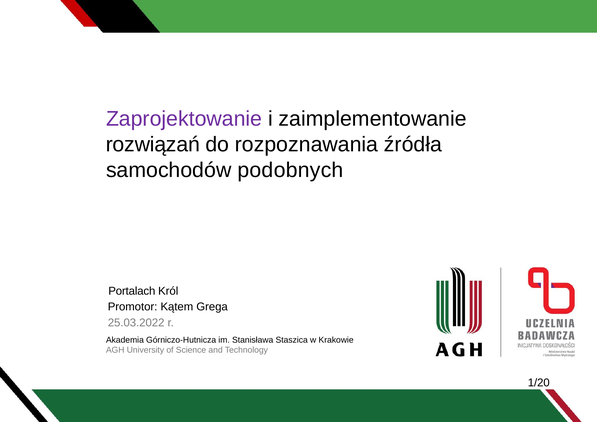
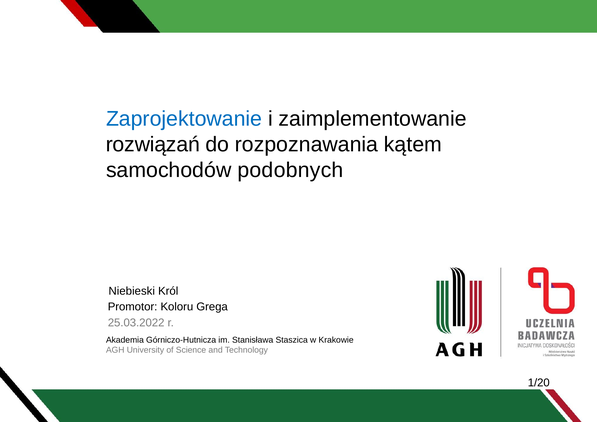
Zaprojektowanie colour: purple -> blue
źródła: źródła -> kątem
Portalach: Portalach -> Niebieski
Kątem: Kątem -> Koloru
